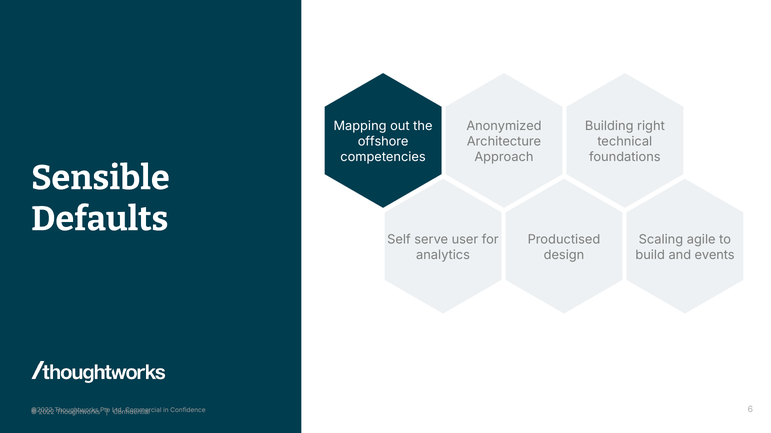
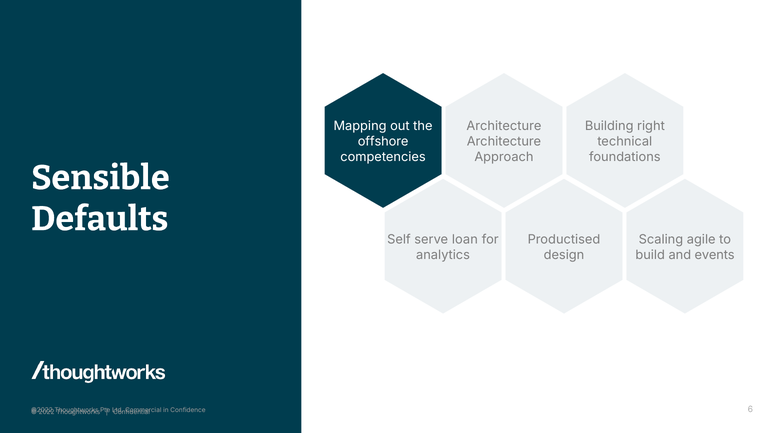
Anonymized at (504, 126): Anonymized -> Architecture
user: user -> loan
